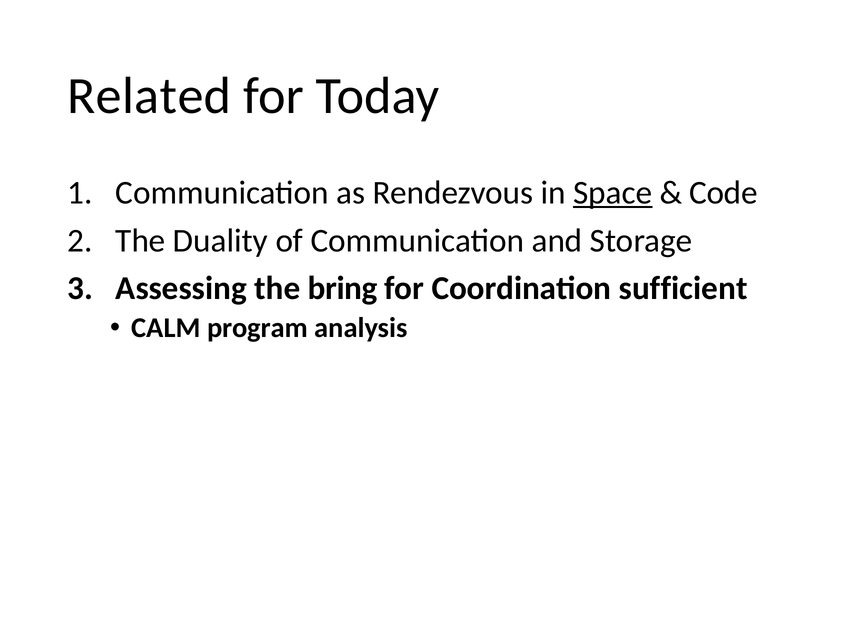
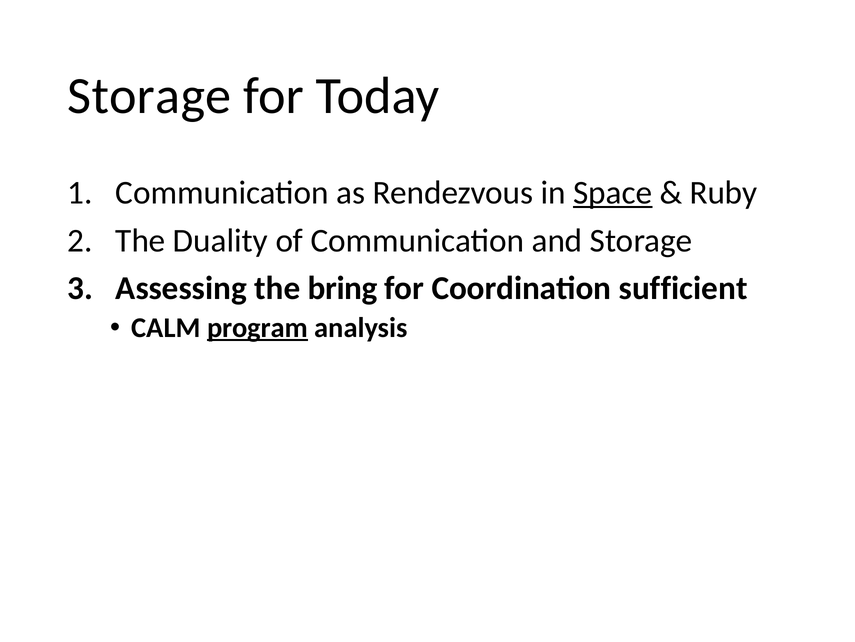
Related at (149, 96): Related -> Storage
Code: Code -> Ruby
program underline: none -> present
